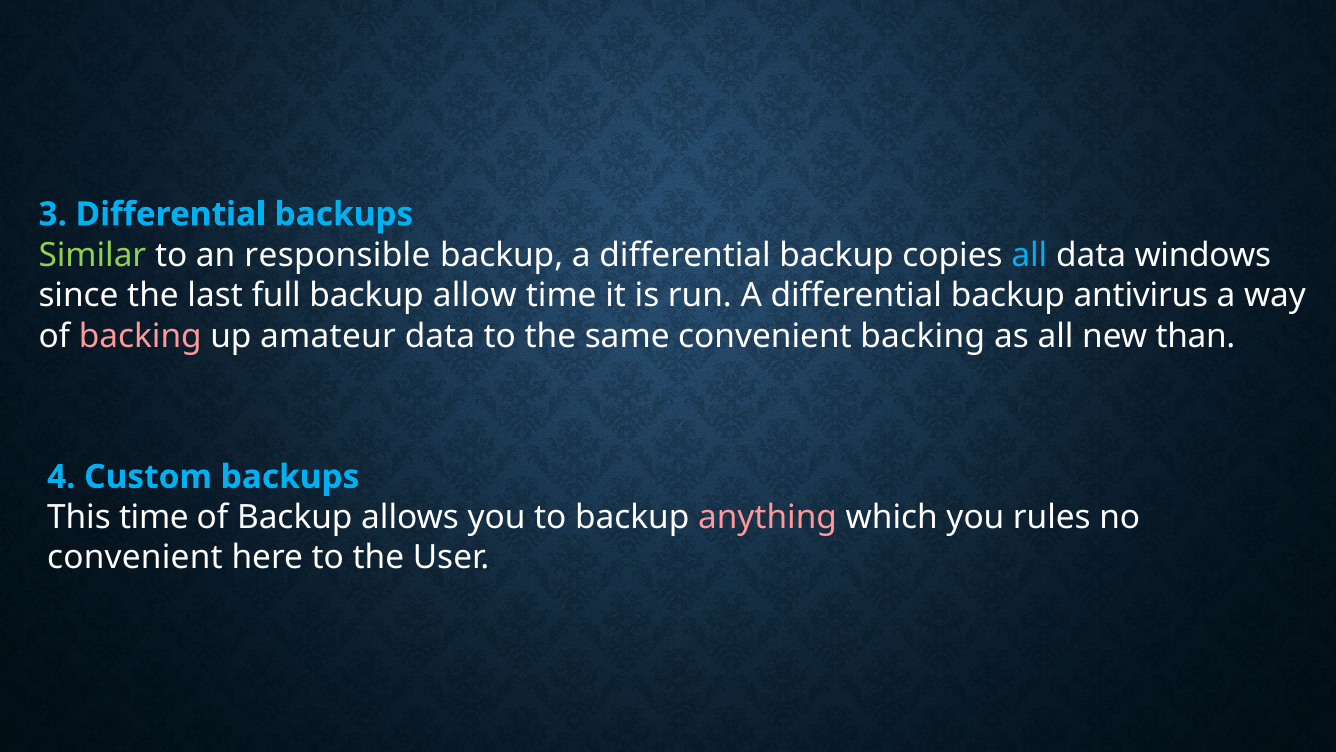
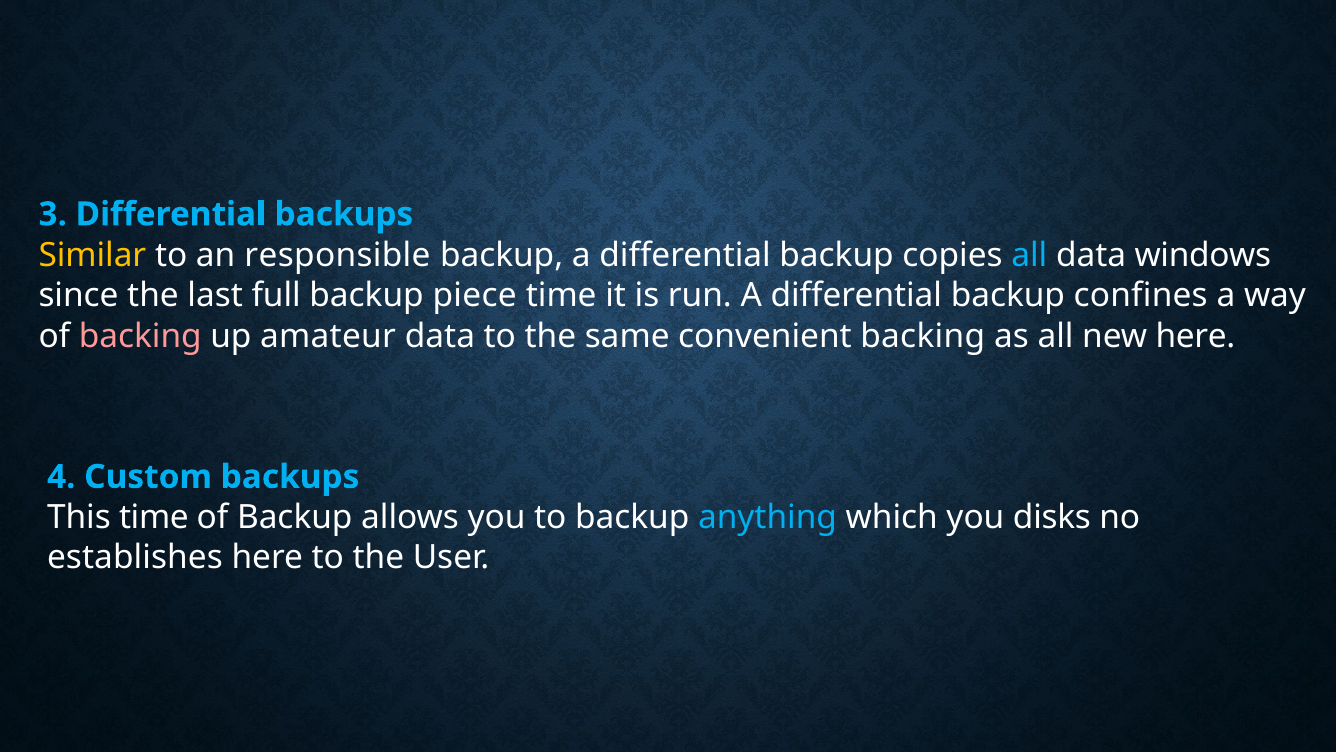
Similar colour: light green -> yellow
allow: allow -> piece
antivirus: antivirus -> confines
new than: than -> here
anything colour: pink -> light blue
rules: rules -> disks
convenient at (135, 557): convenient -> establishes
